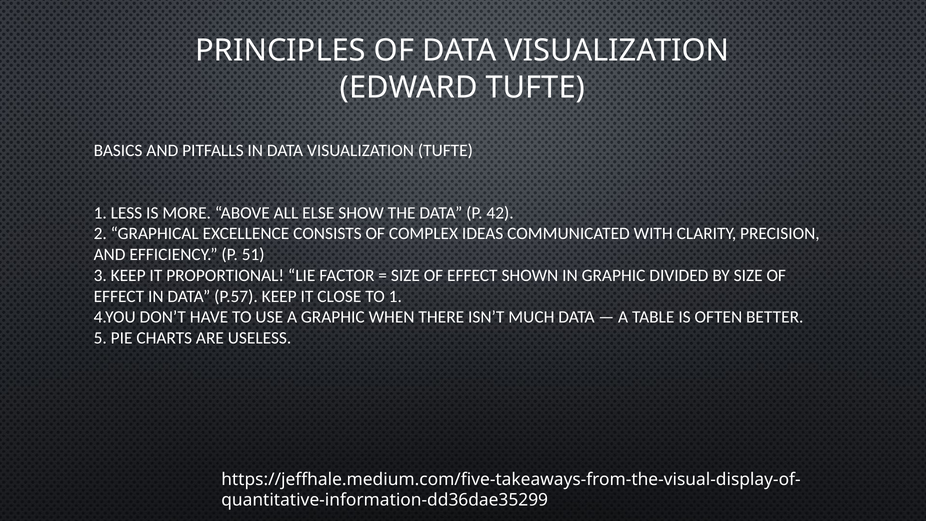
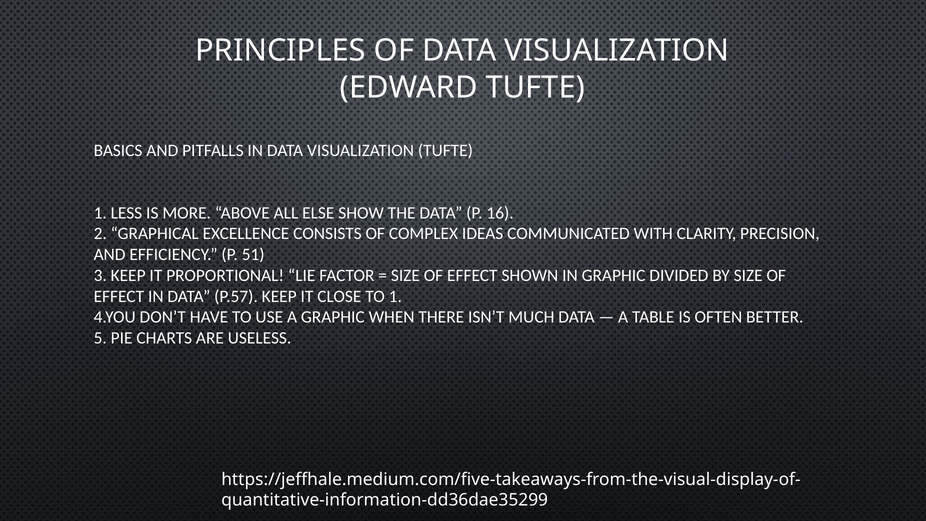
42: 42 -> 16
